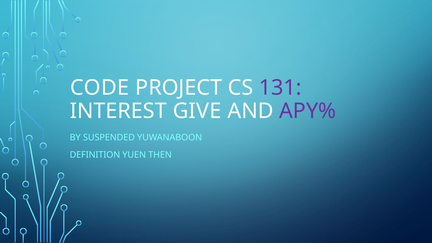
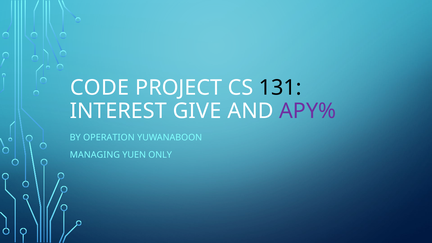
131 colour: purple -> black
SUSPENDED: SUSPENDED -> OPERATION
DEFINITION: DEFINITION -> MANAGING
THEN: THEN -> ONLY
